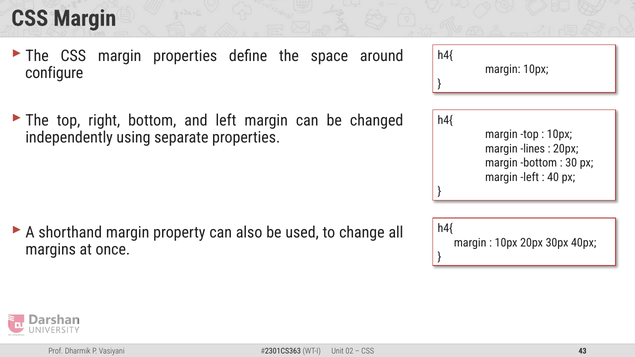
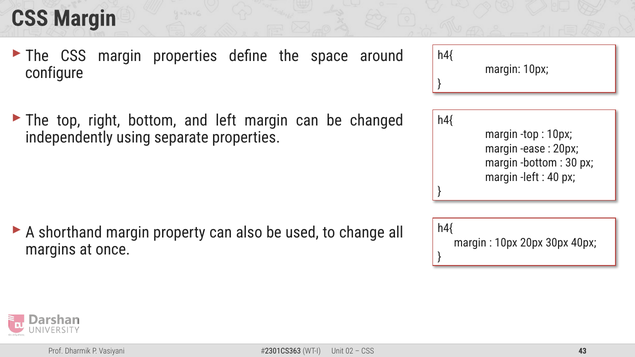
lines: lines -> ease
